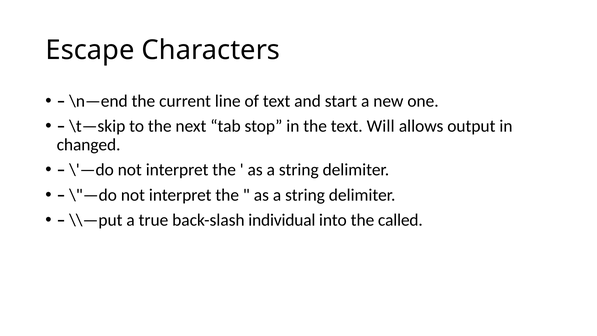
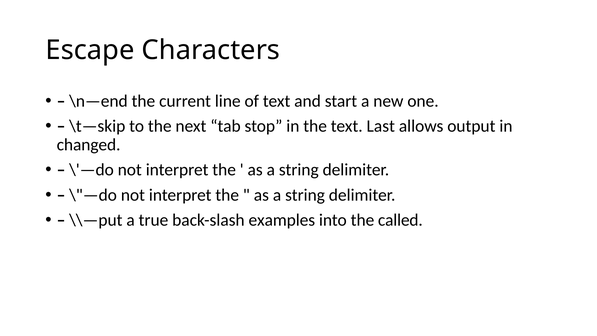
Will: Will -> Last
individual: individual -> examples
